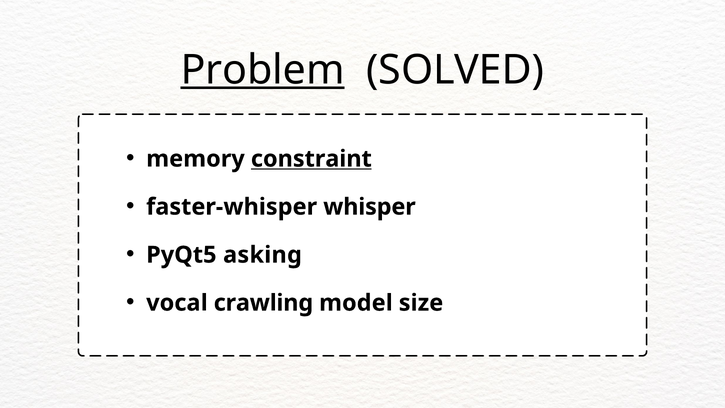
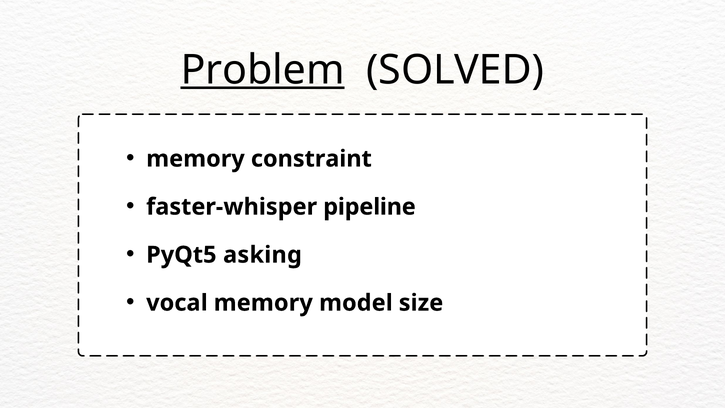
constraint underline: present -> none
whisper: whisper -> pipeline
vocal crawling: crawling -> memory
